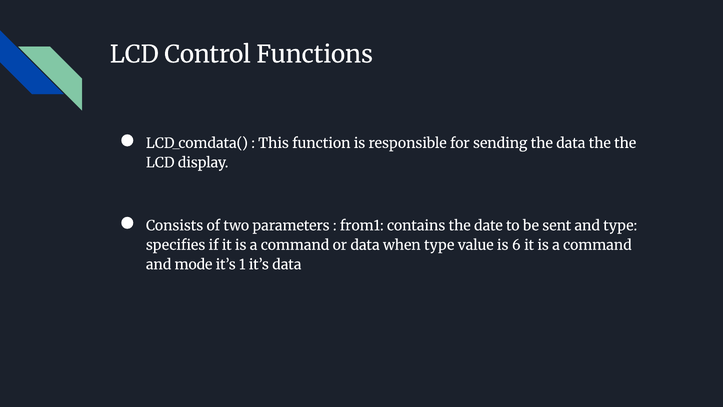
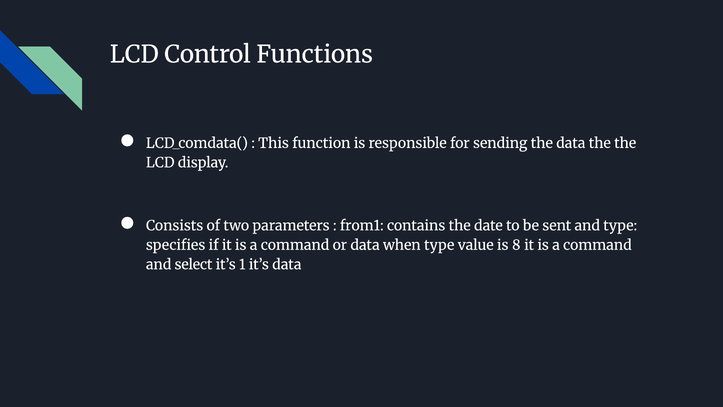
6: 6 -> 8
mode: mode -> select
